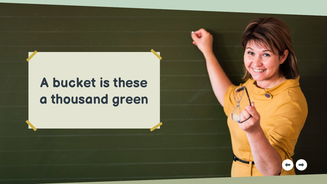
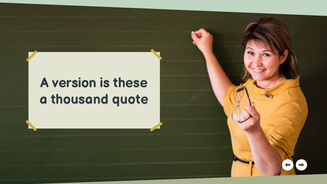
bucket: bucket -> version
green: green -> quote
